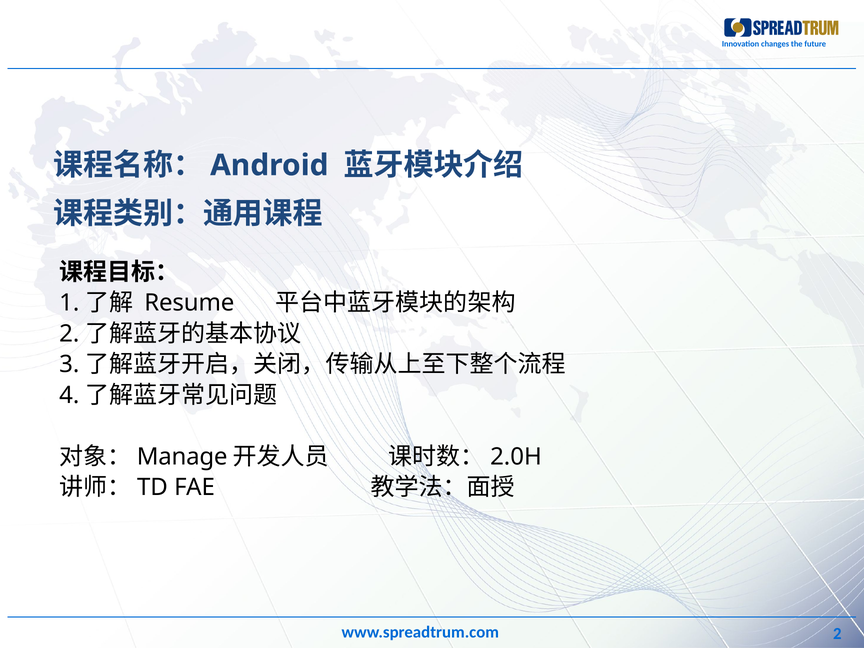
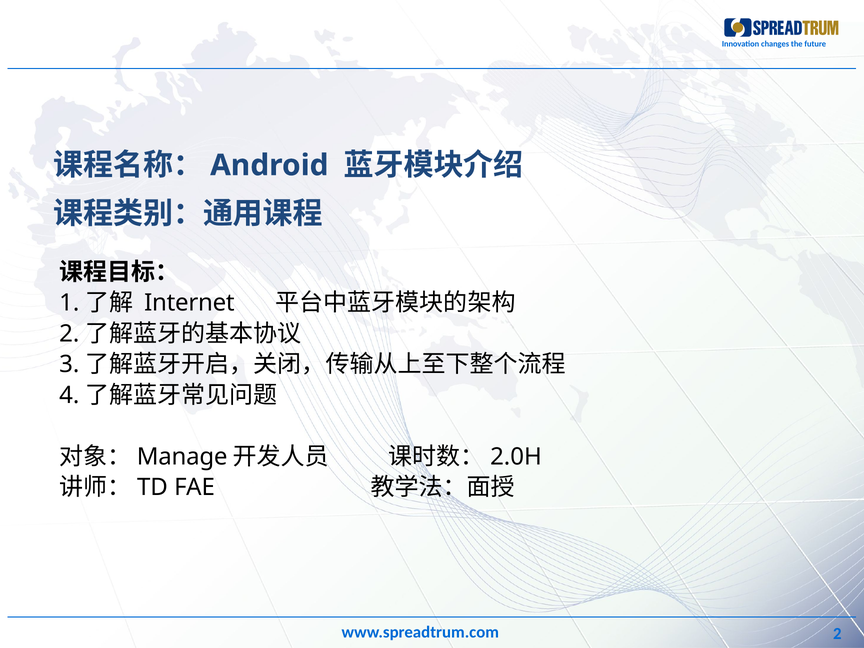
Resume: Resume -> Internet
